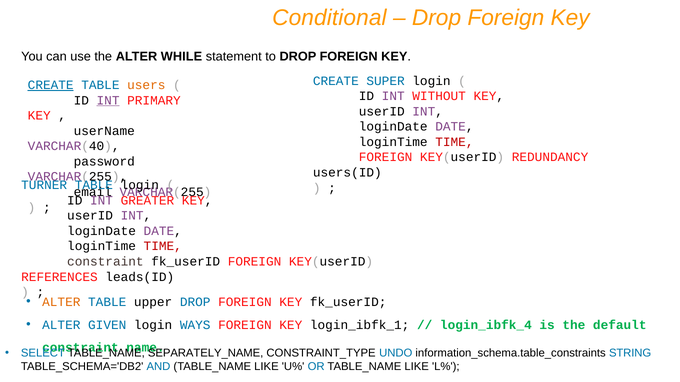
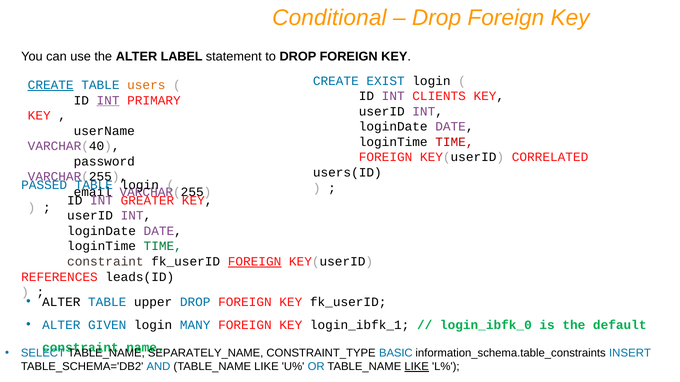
WHILE: WHILE -> LABEL
SUPER: SUPER -> EXIST
WITHOUT: WITHOUT -> CLIENTS
REDUNDANCY: REDUNDANCY -> CORRELATED
TURNER: TURNER -> PASSED
TIME at (163, 247) colour: red -> green
FOREIGN at (255, 262) underline: none -> present
ALTER at (61, 302) colour: orange -> black
WAYS: WAYS -> MANY
login_ibfk_4: login_ibfk_4 -> login_ibfk_0
UNDO: UNDO -> BASIC
STRING: STRING -> INSERT
LIKE at (417, 367) underline: none -> present
